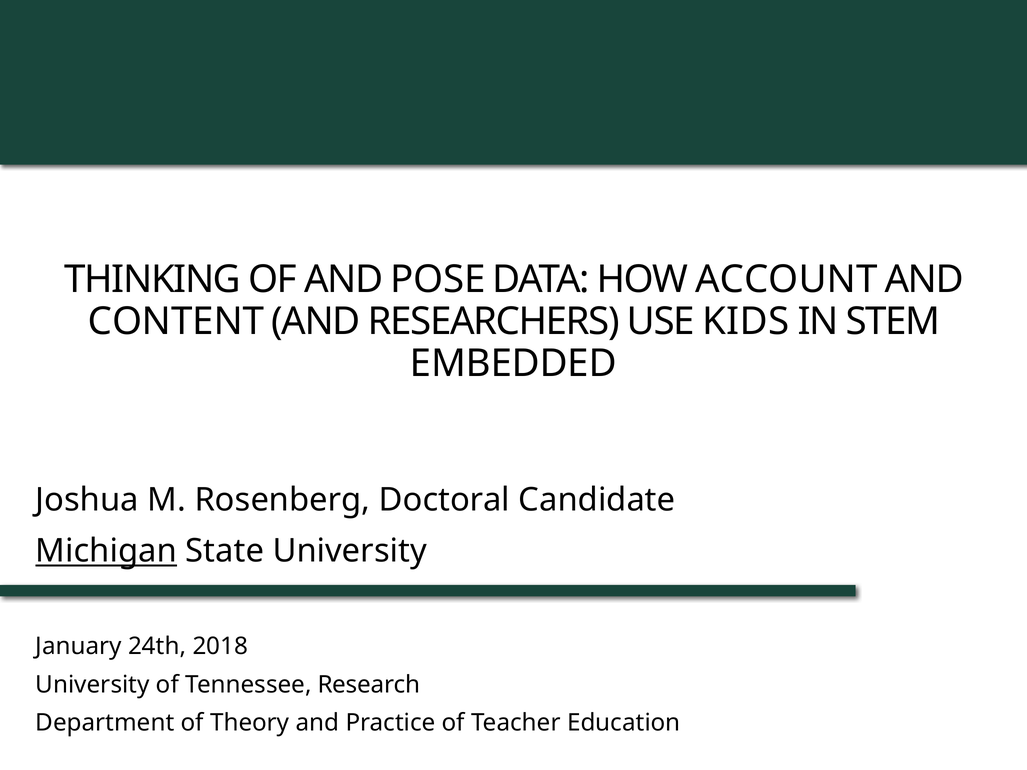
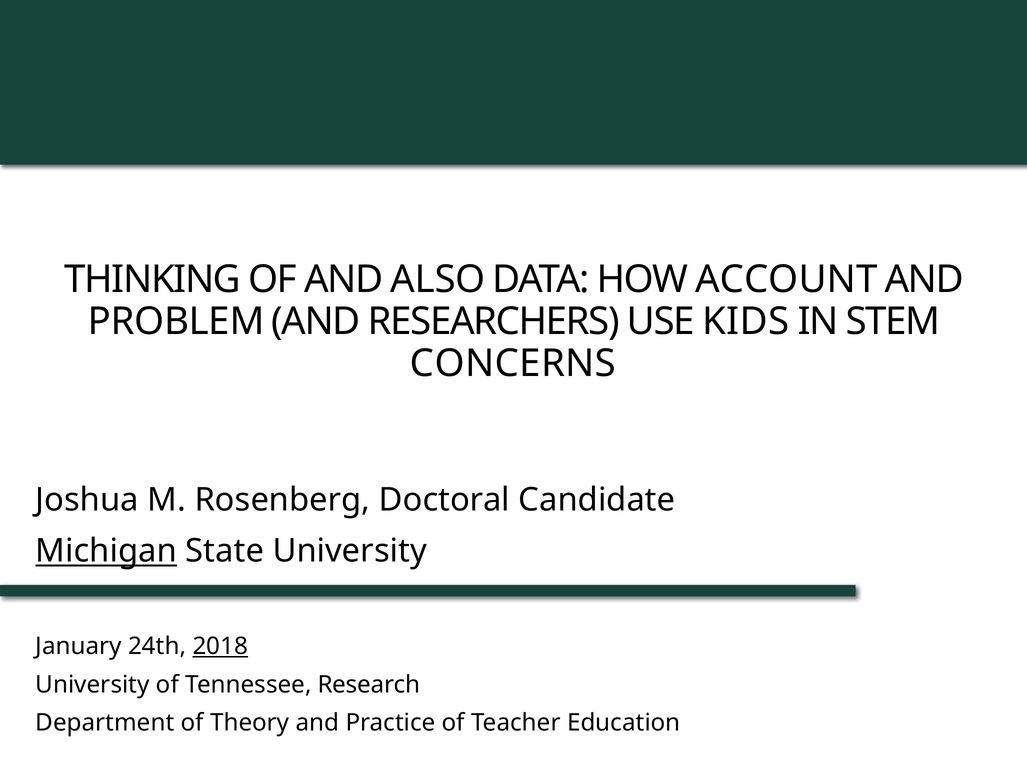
POSE: POSE -> ALSO
CONTENT: CONTENT -> PROBLEM
EMBEDDED: EMBEDDED -> CONCERNS
2018 underline: none -> present
